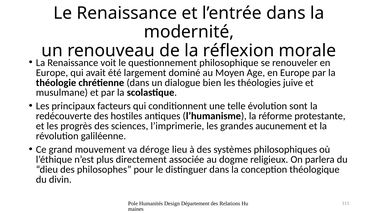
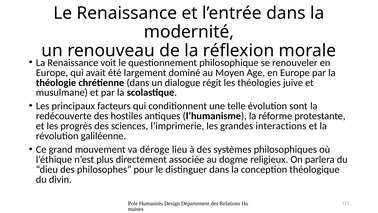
bien: bien -> régit
aucunement: aucunement -> interactions
